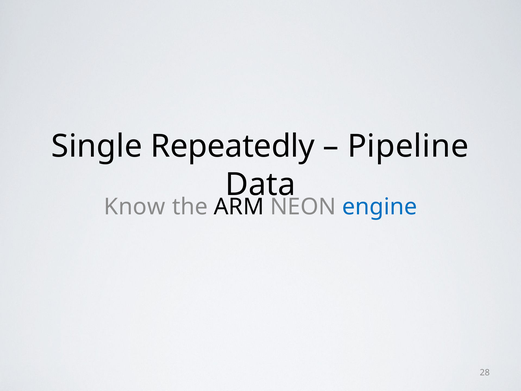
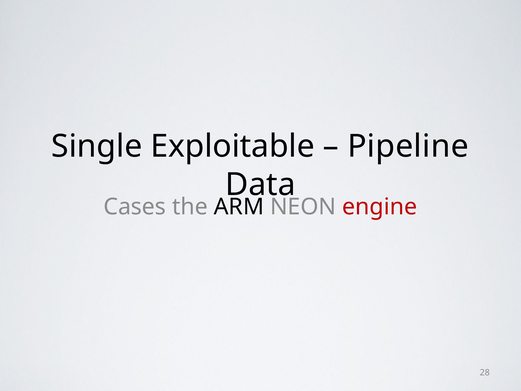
Repeatedly: Repeatedly -> Exploitable
Know: Know -> Cases
engine colour: blue -> red
